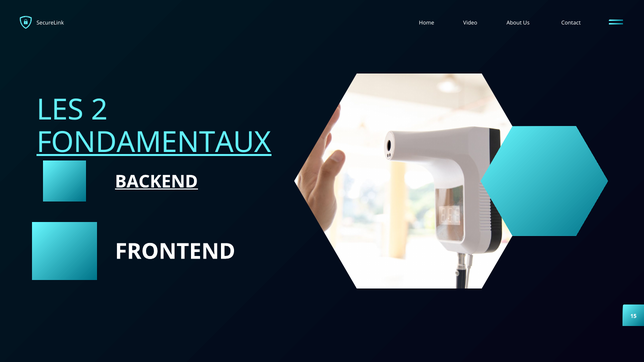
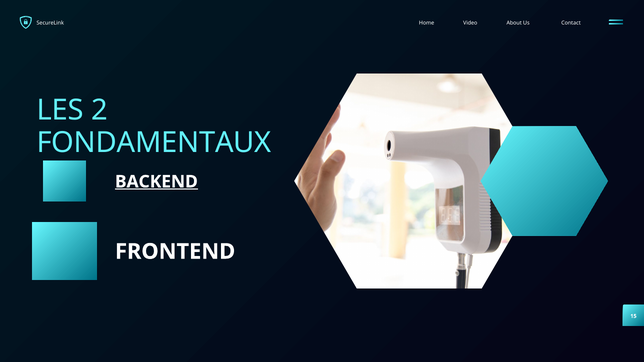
FONDAMENTAUX underline: present -> none
